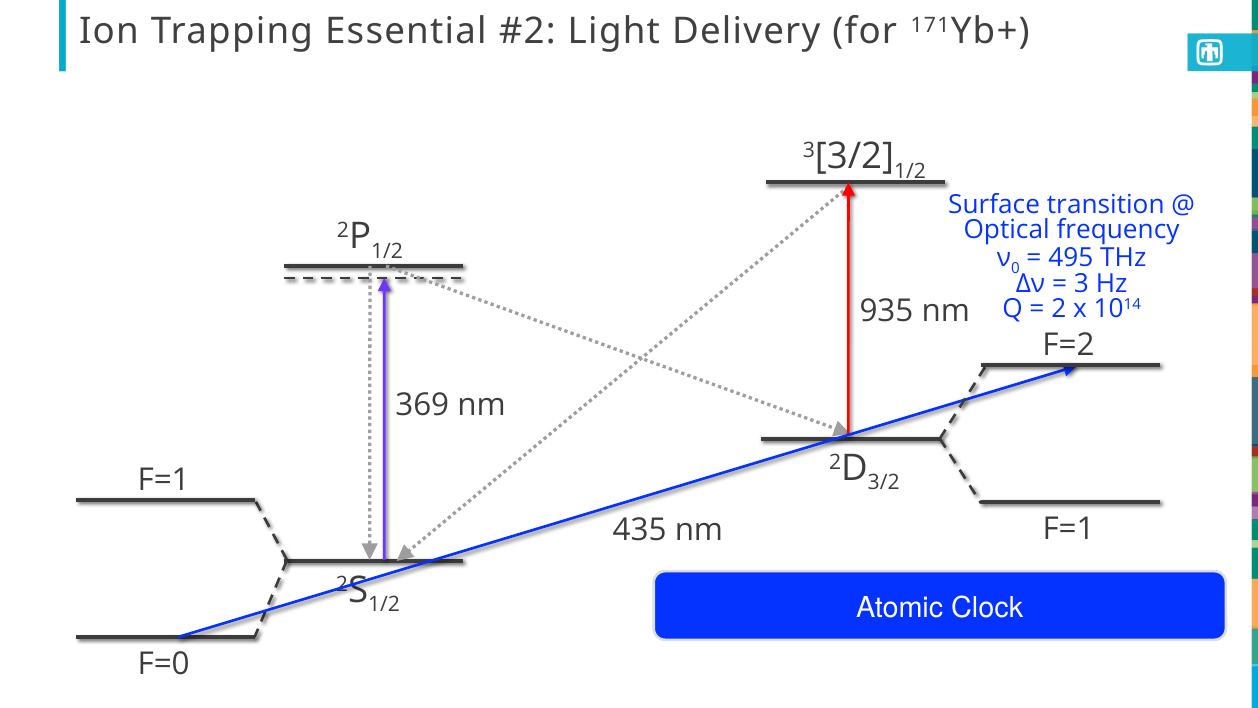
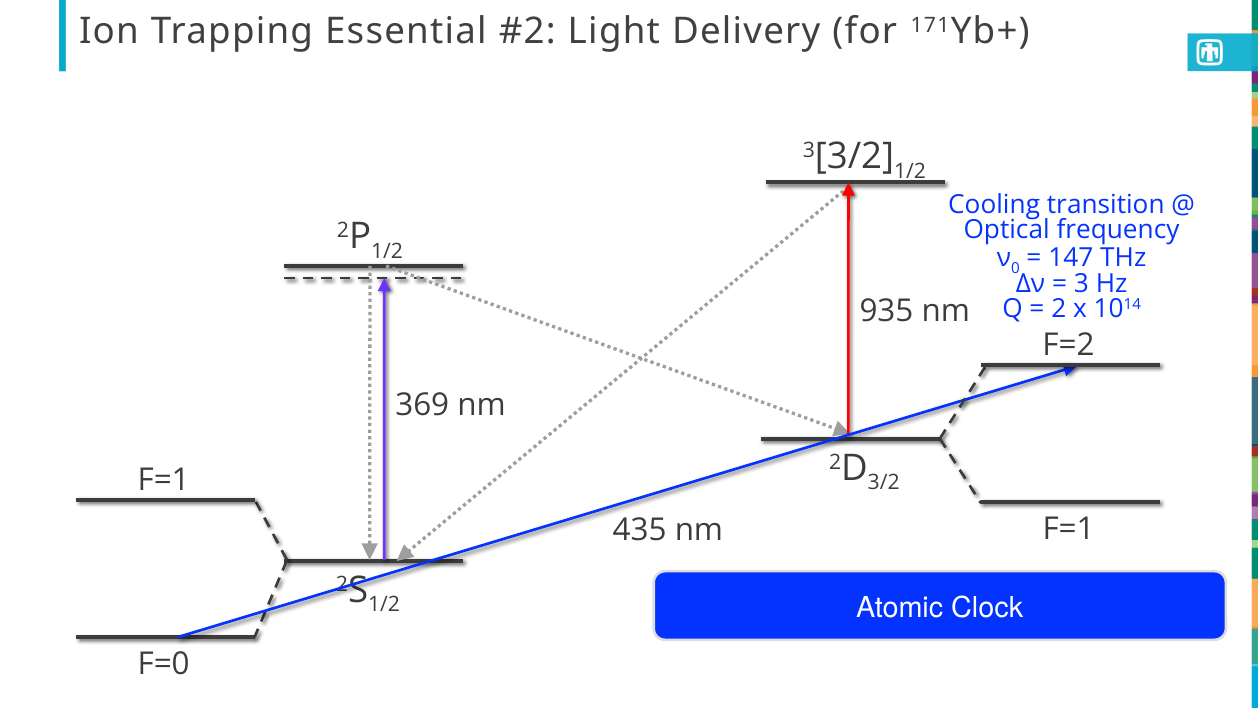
Surface: Surface -> Cooling
495: 495 -> 147
